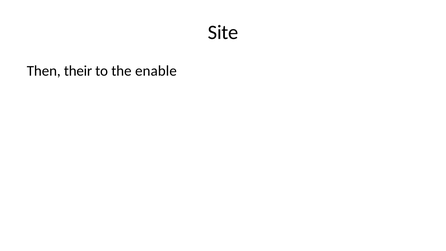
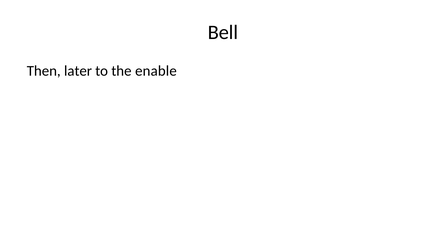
Site: Site -> Bell
their: their -> later
